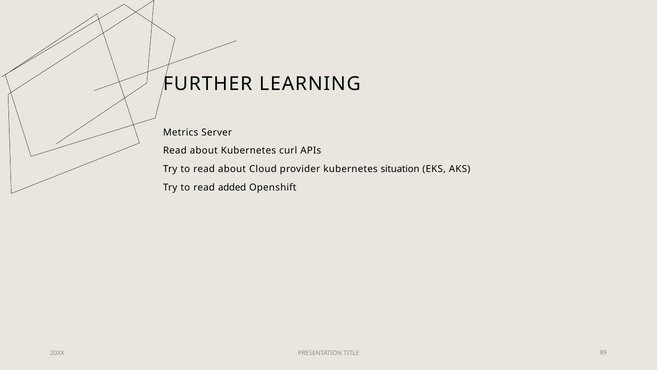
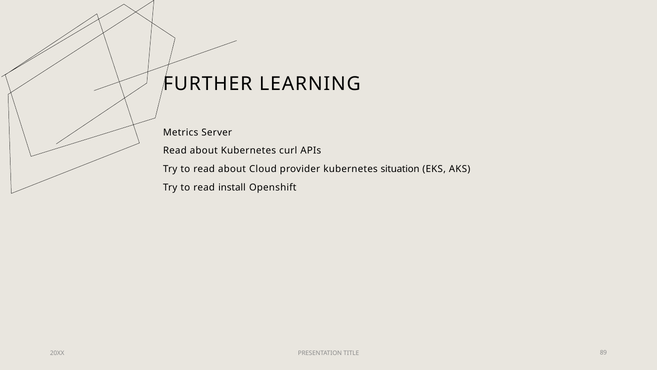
added: added -> install
